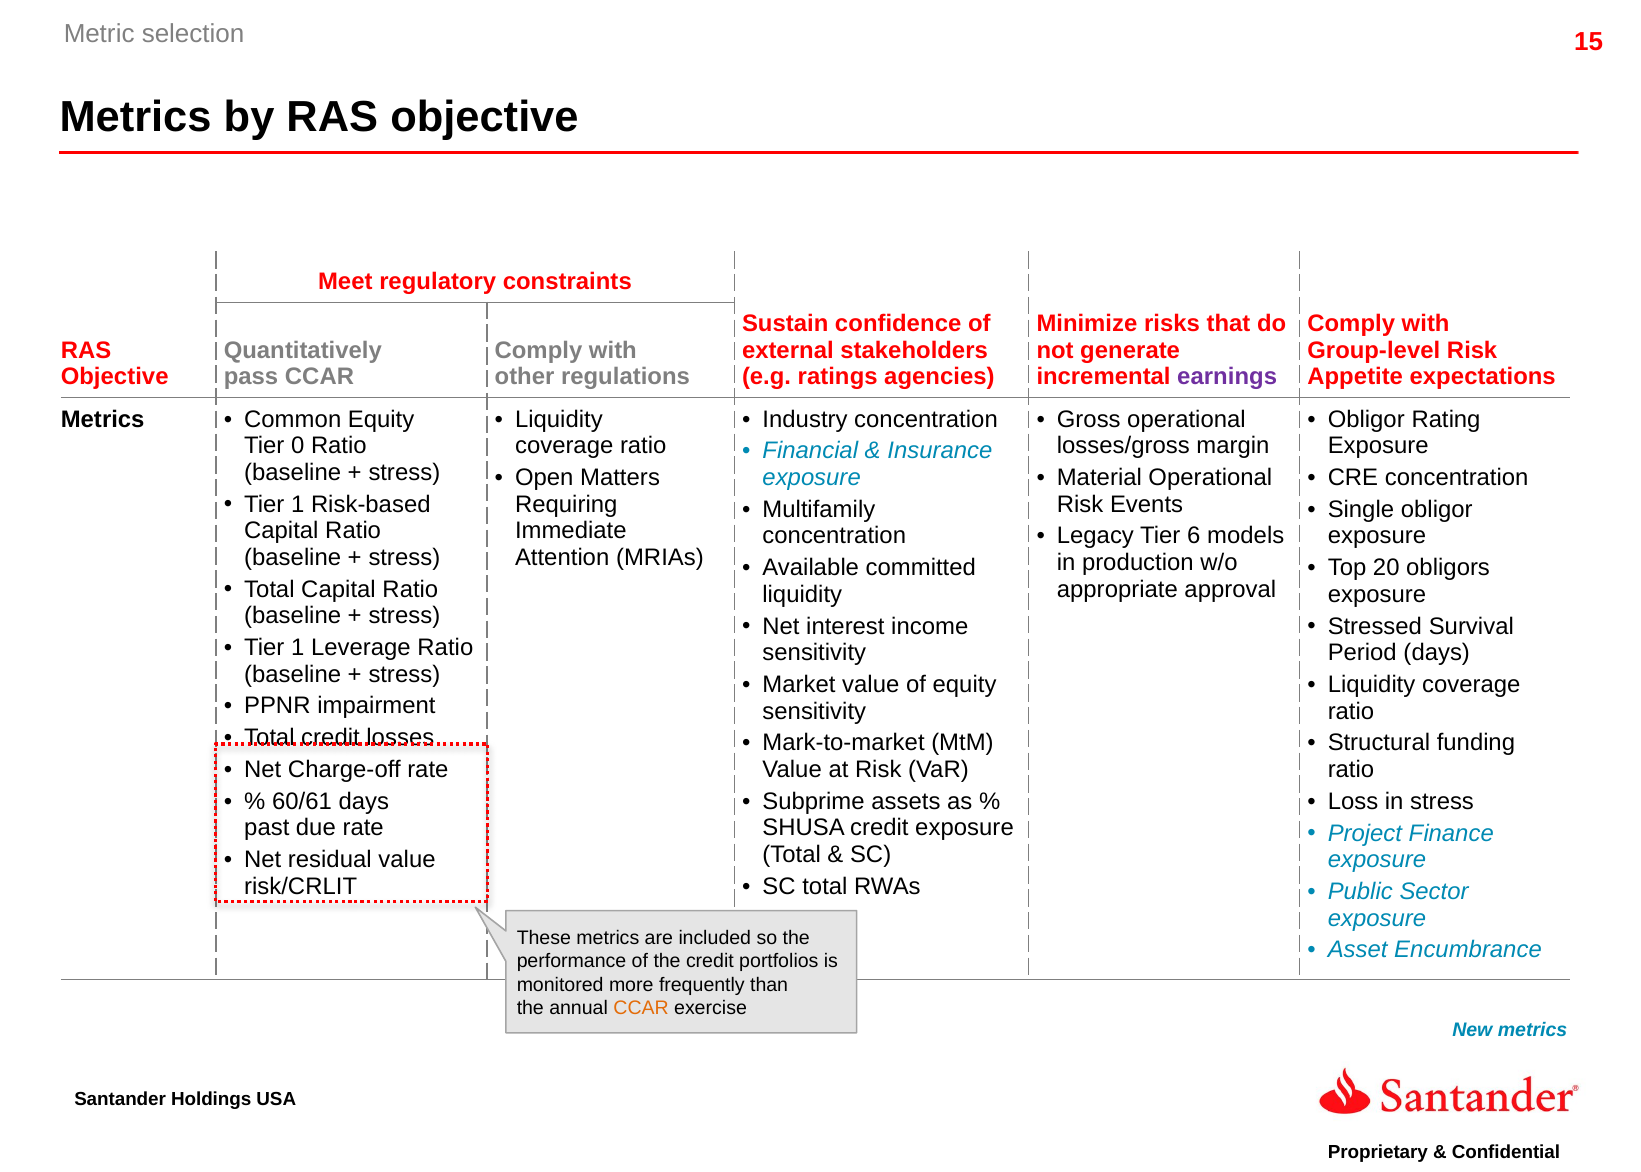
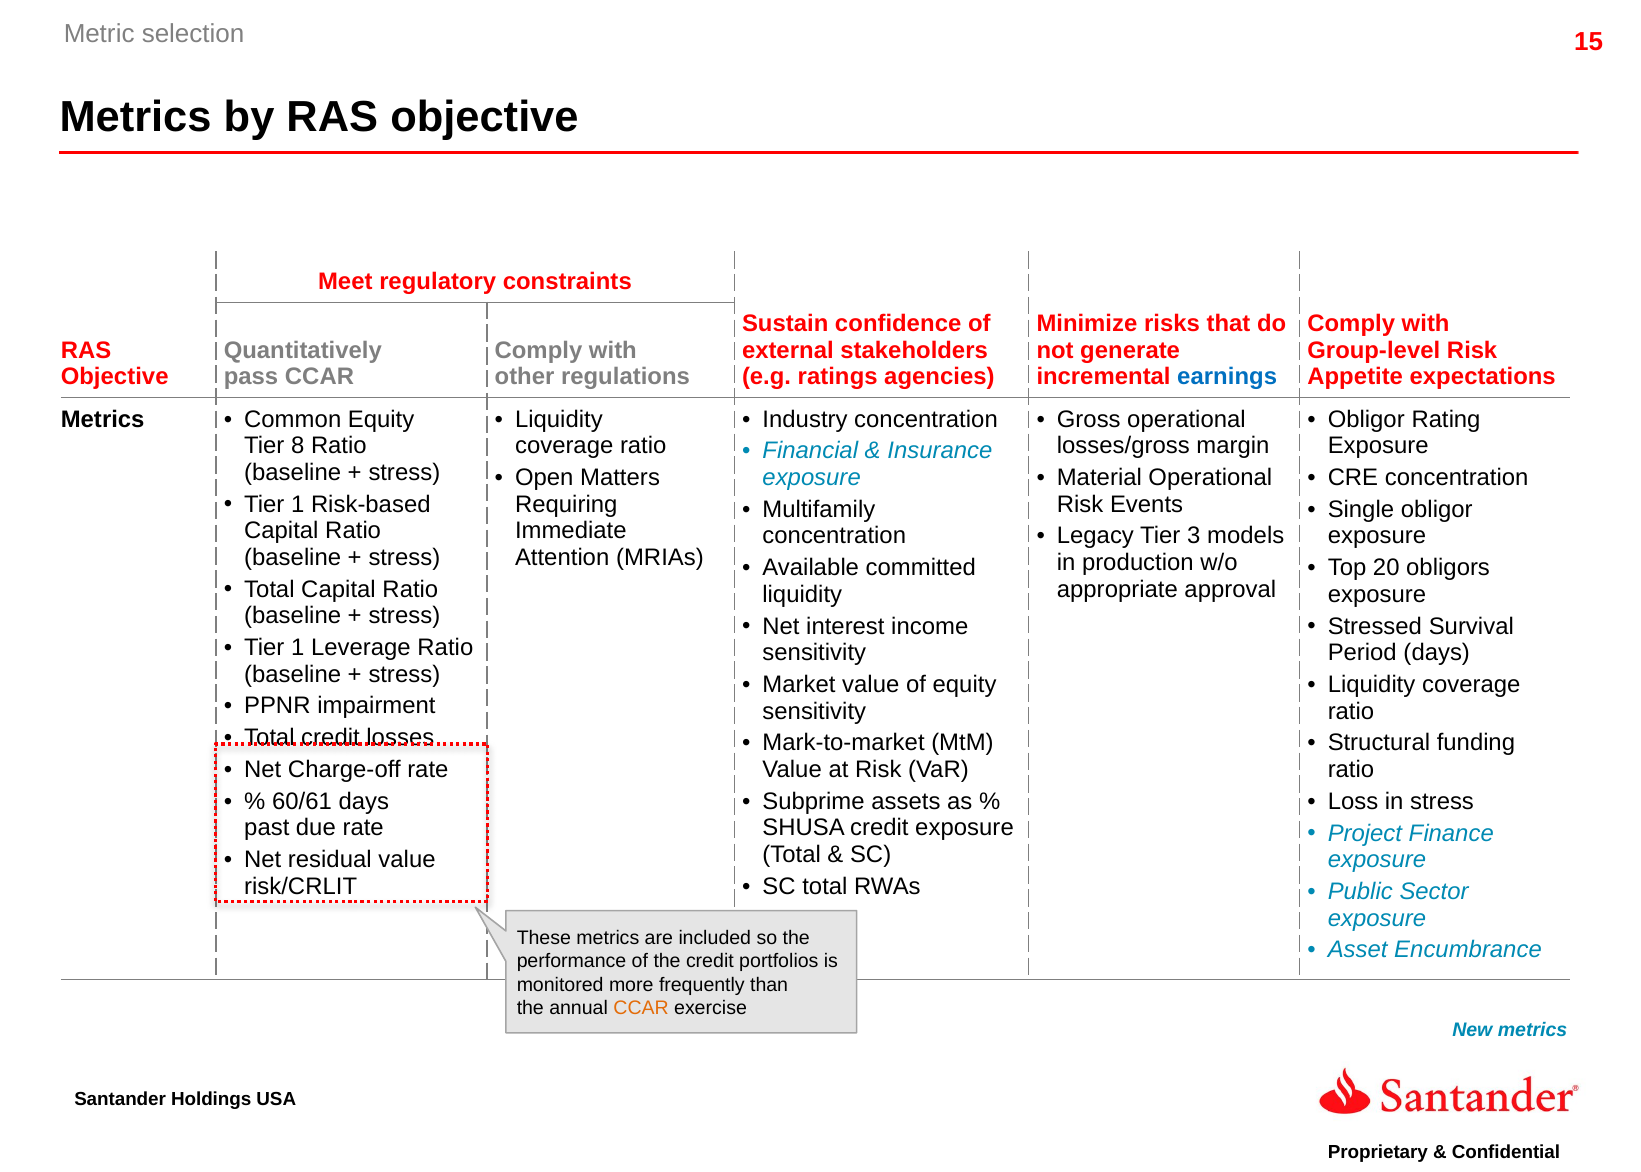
earnings colour: purple -> blue
0: 0 -> 8
6: 6 -> 3
